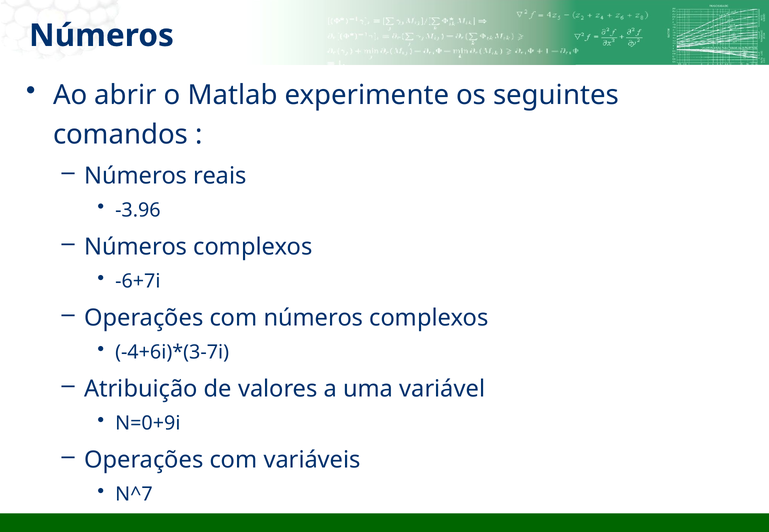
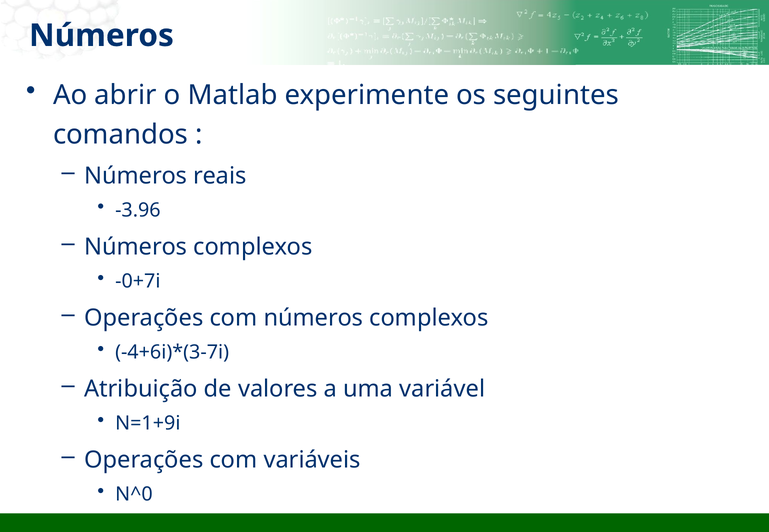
-6+7i: -6+7i -> -0+7i
N=0+9i: N=0+9i -> N=1+9i
N^7: N^7 -> N^0
